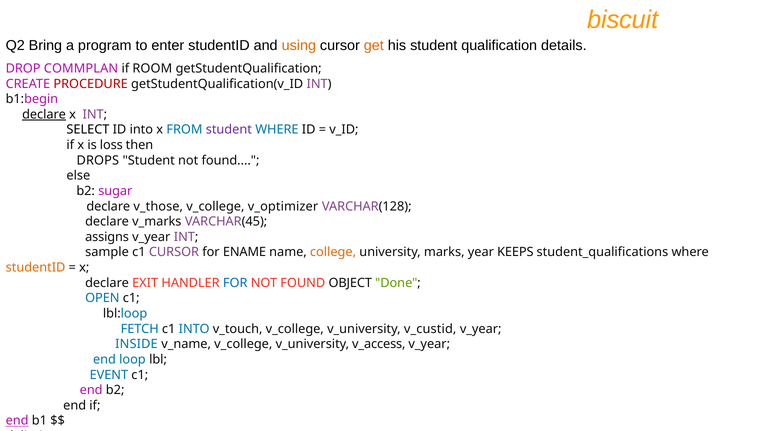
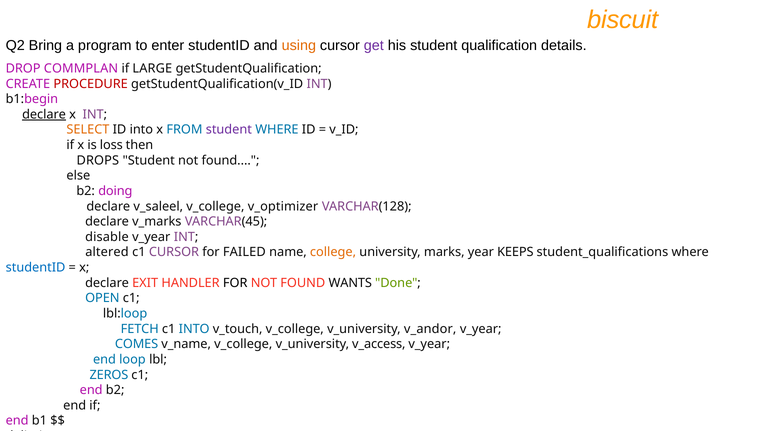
get colour: orange -> purple
ROOM: ROOM -> LARGE
SELECT colour: black -> orange
sugar: sugar -> doing
v_those: v_those -> v_saleel
assigns: assigns -> disable
sample: sample -> altered
ENAME: ENAME -> FAILED
studentID at (36, 268) colour: orange -> blue
FOR at (235, 283) colour: blue -> black
OBJECT: OBJECT -> WANTS
v_custid: v_custid -> v_andor
INSIDE: INSIDE -> COMES
EVENT: EVENT -> ZEROS
end at (17, 421) underline: present -> none
